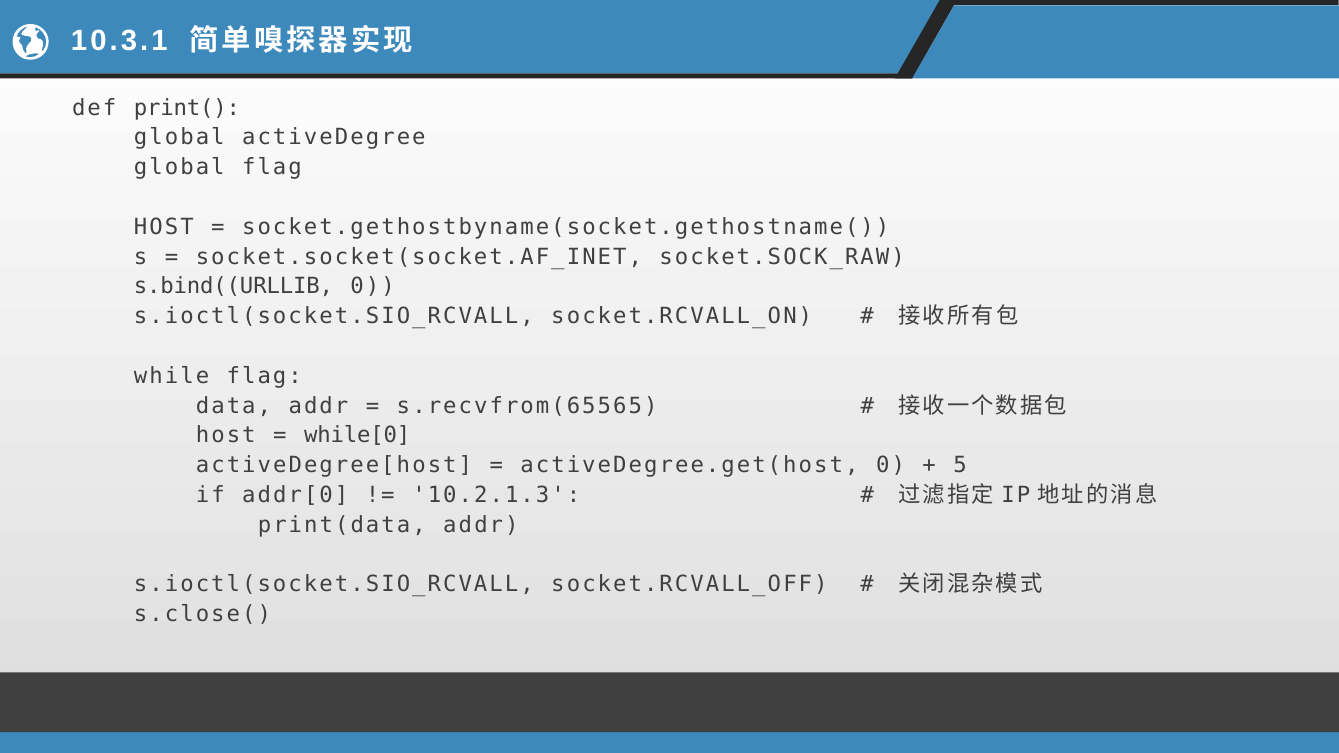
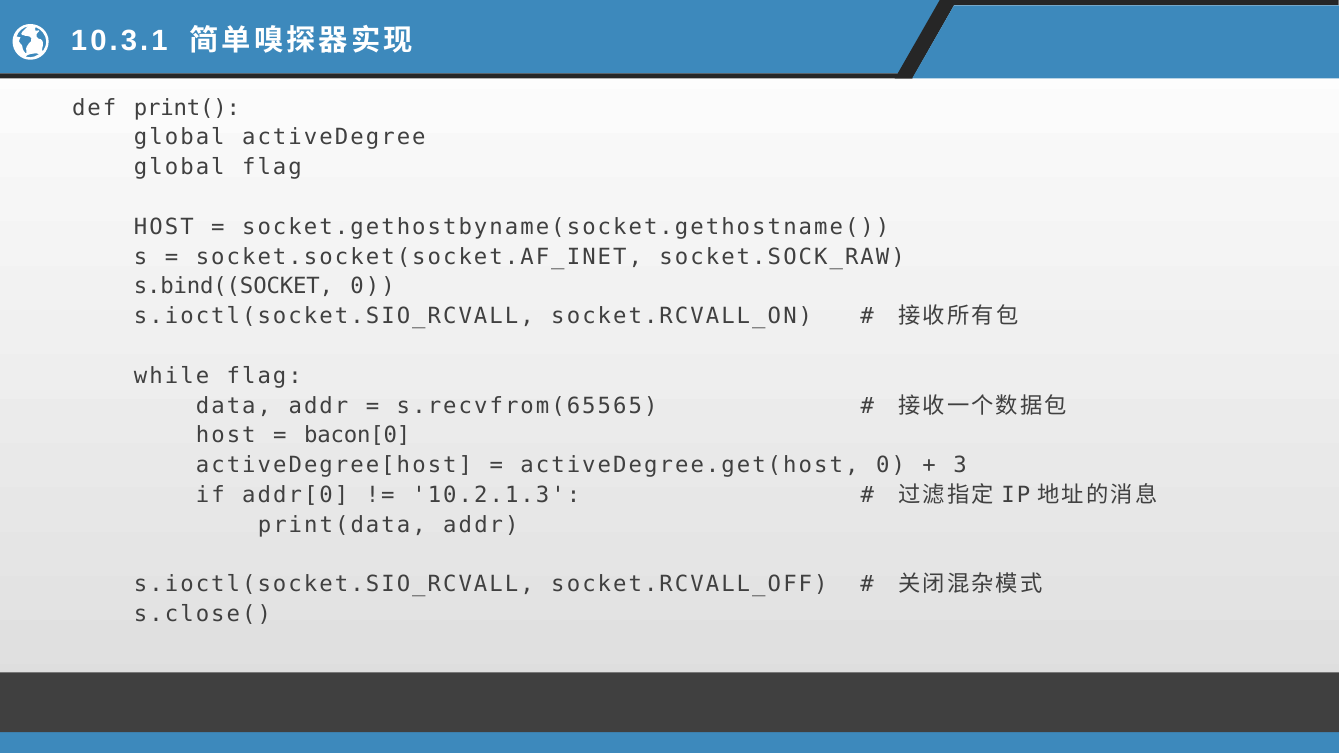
s.bind((URLLIB: s.bind((URLLIB -> s.bind((SOCKET
while[0: while[0 -> bacon[0
5: 5 -> 3
